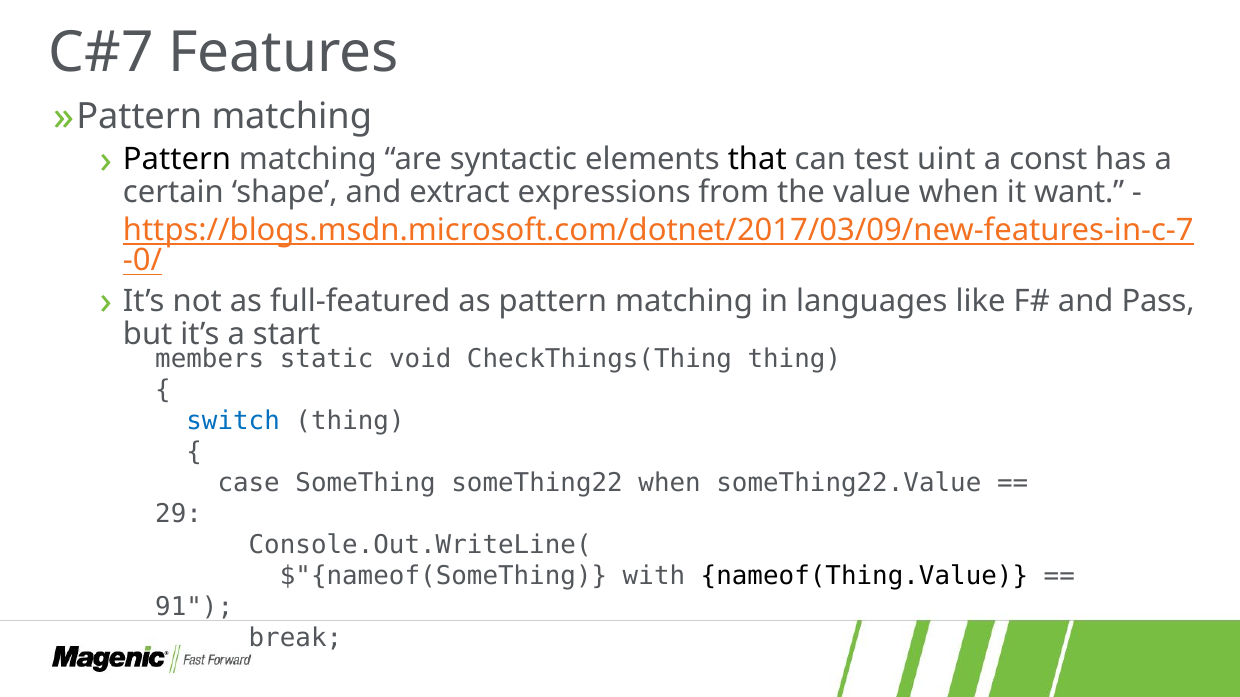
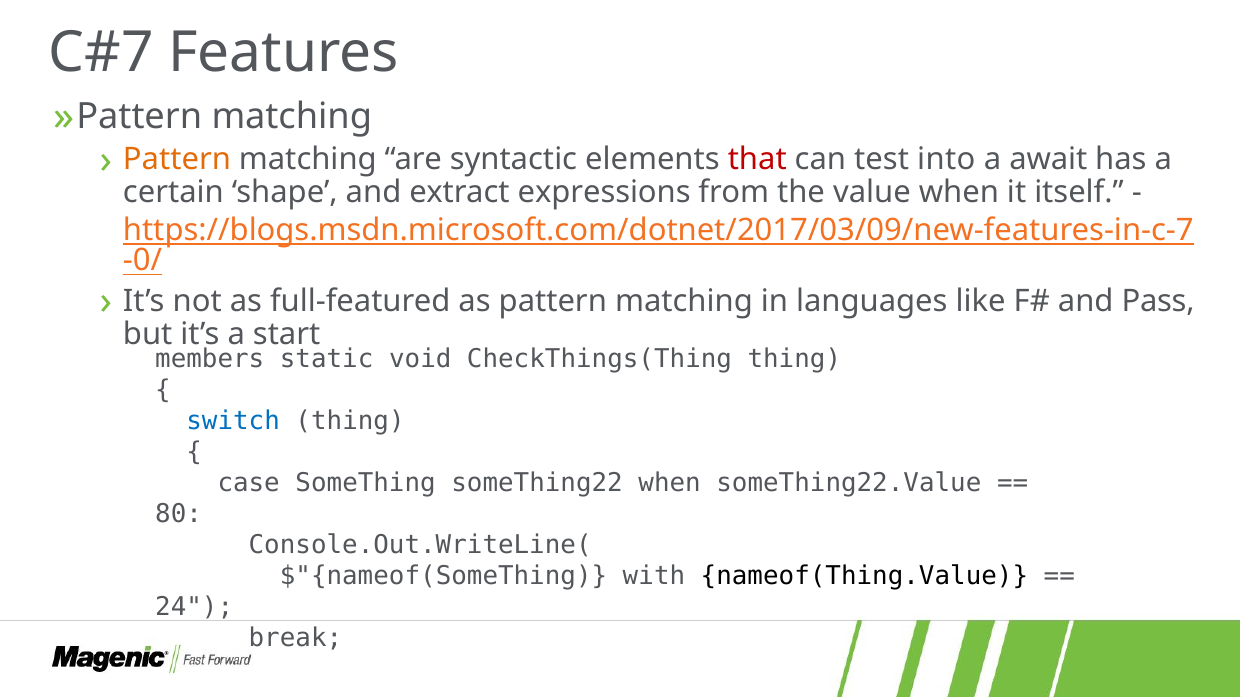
Pattern at (177, 159) colour: black -> orange
that colour: black -> red
uint: uint -> into
const: const -> await
want: want -> itself
29: 29 -> 80
91: 91 -> 24
